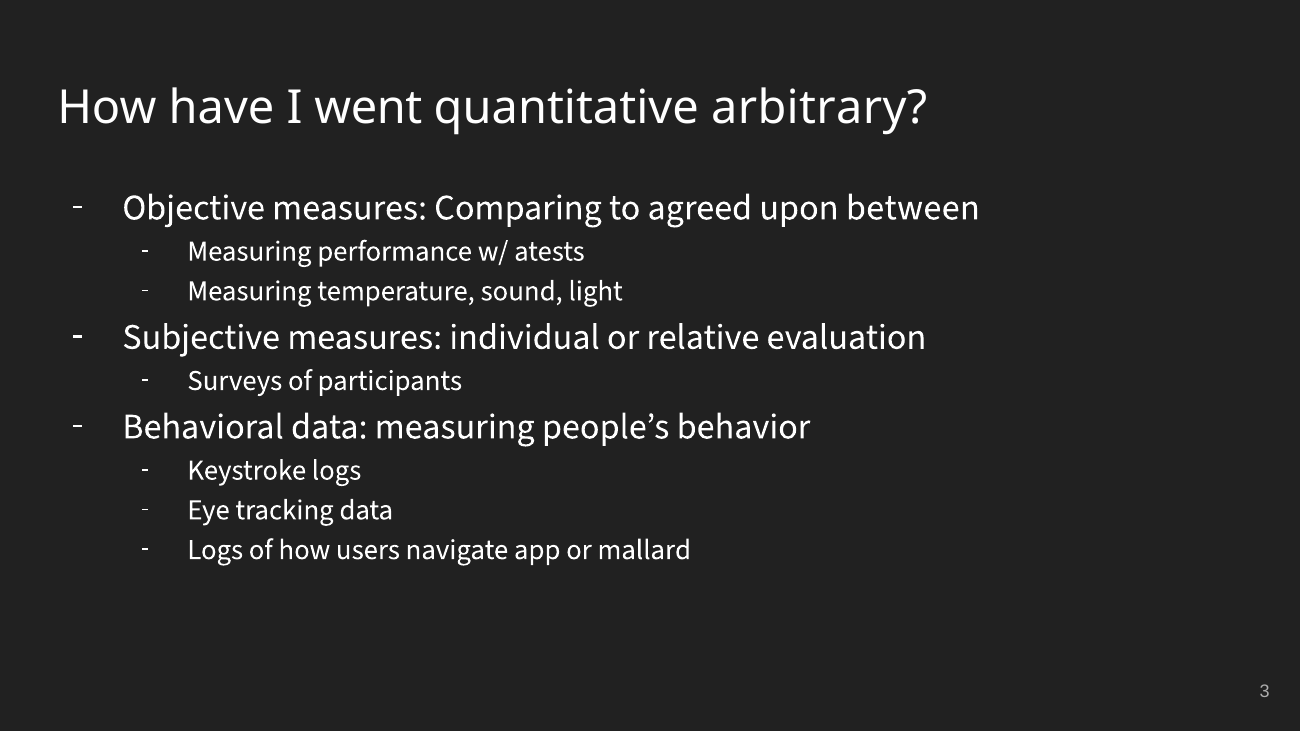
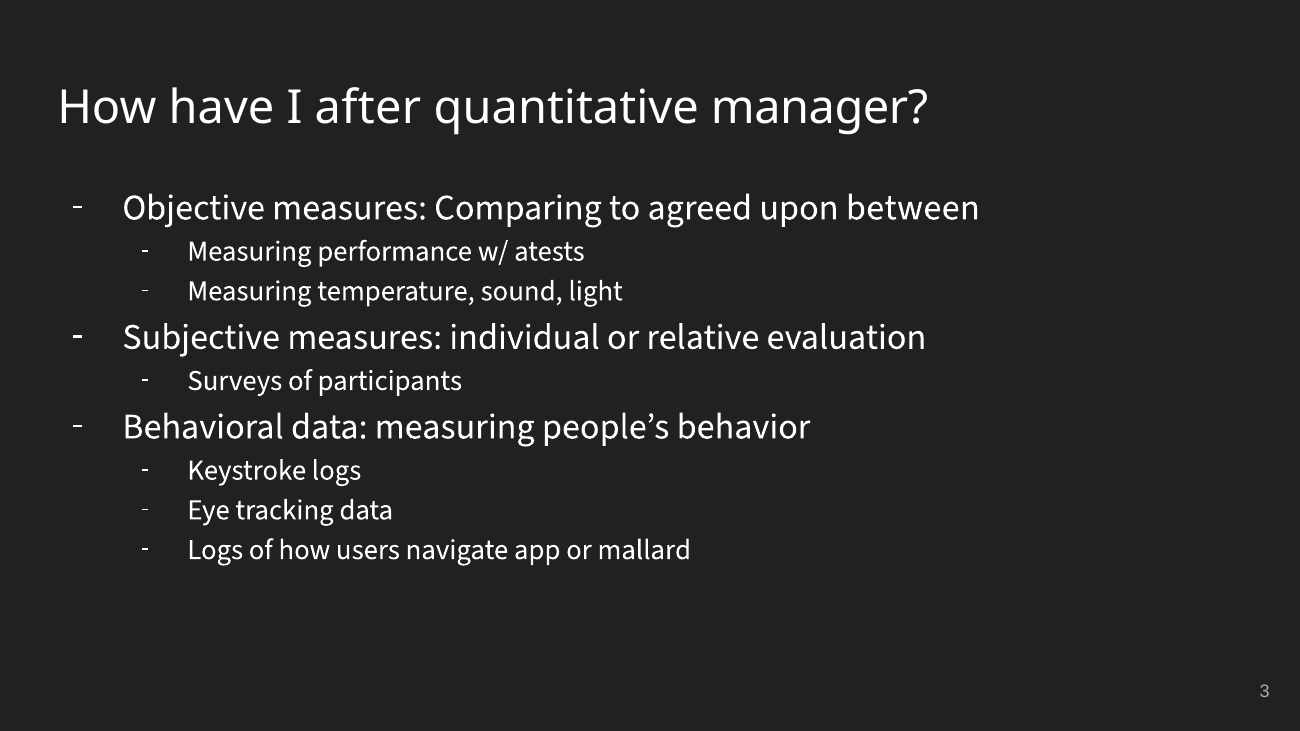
went: went -> after
arbitrary: arbitrary -> manager
